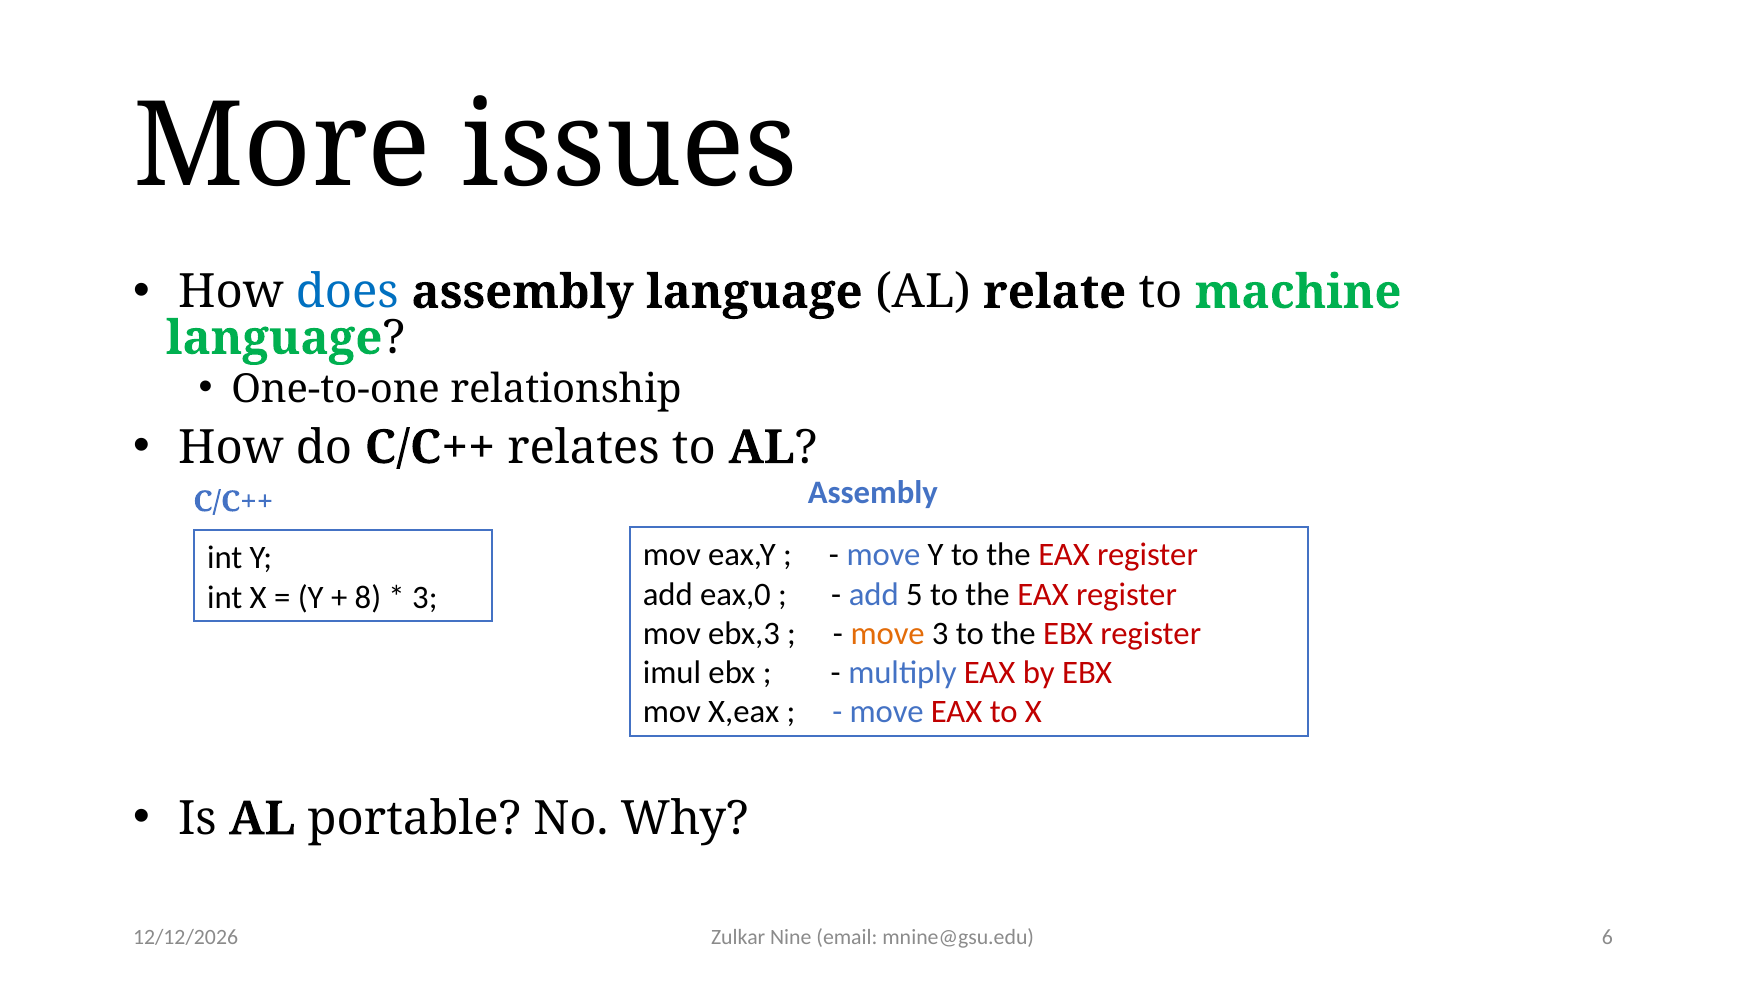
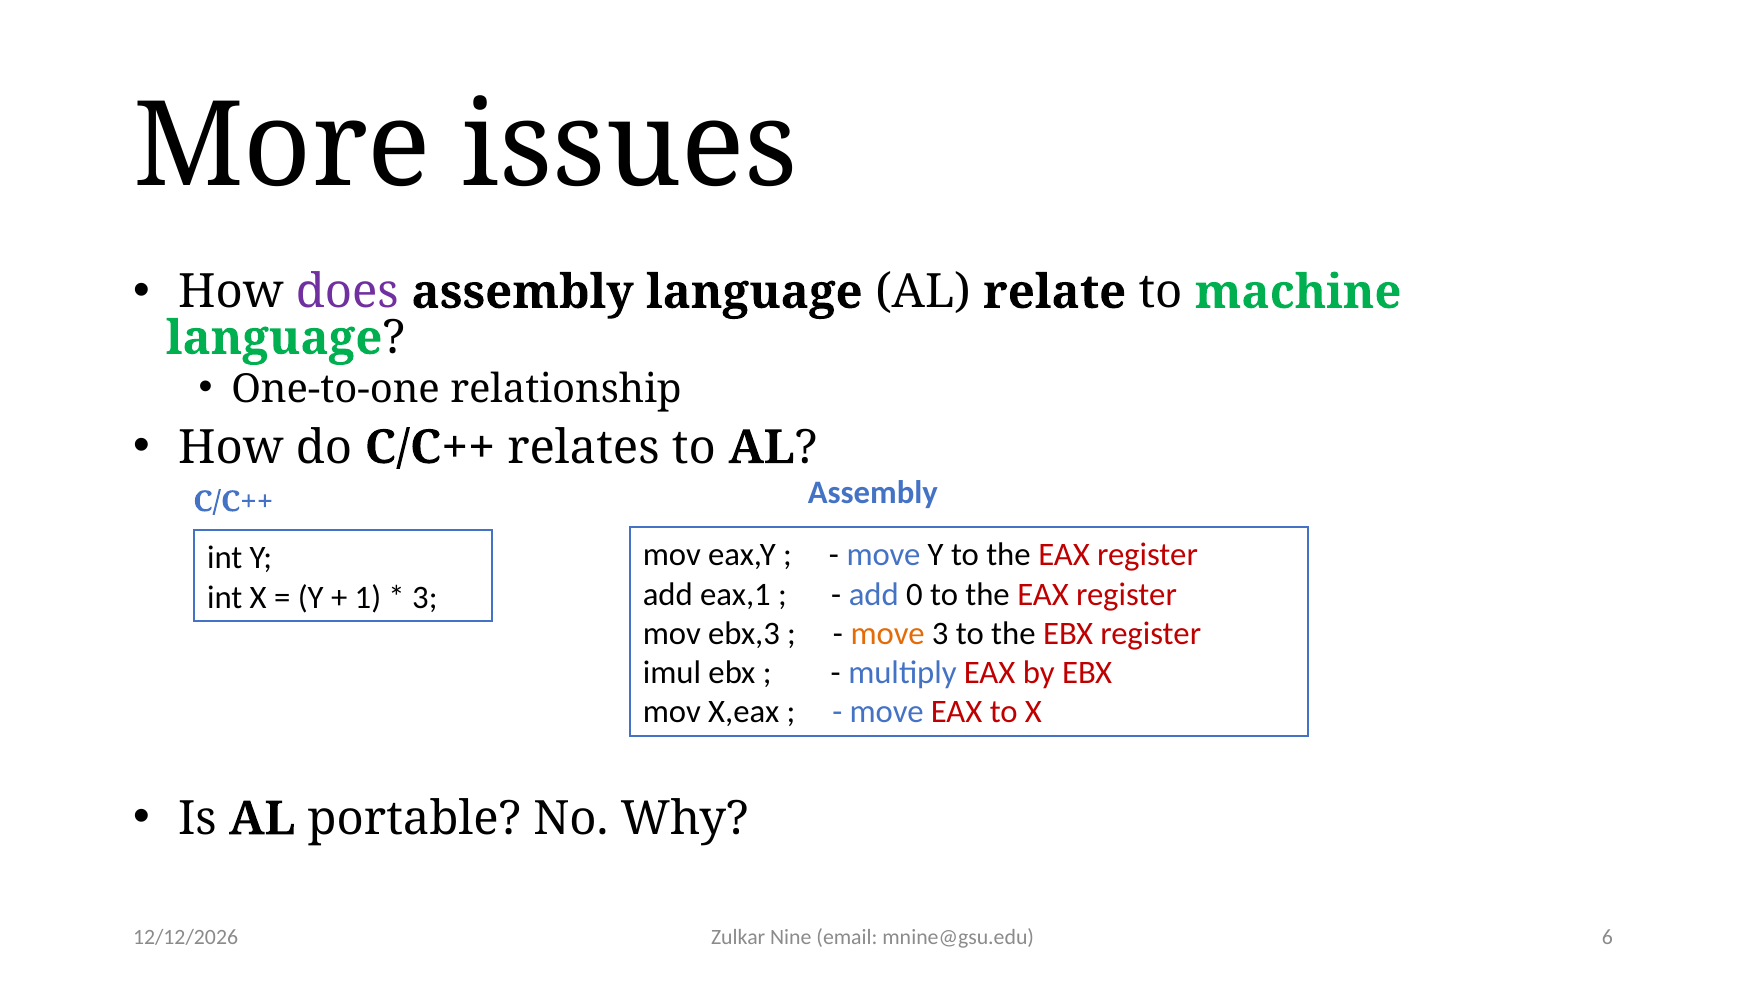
does colour: blue -> purple
eax,0: eax,0 -> eax,1
5: 5 -> 0
8: 8 -> 1
